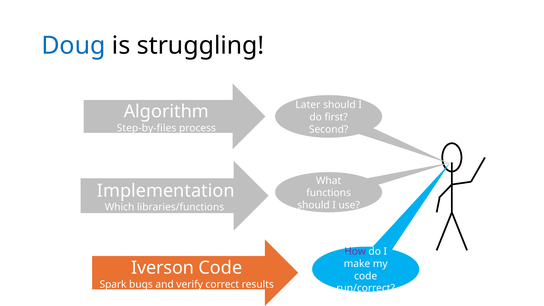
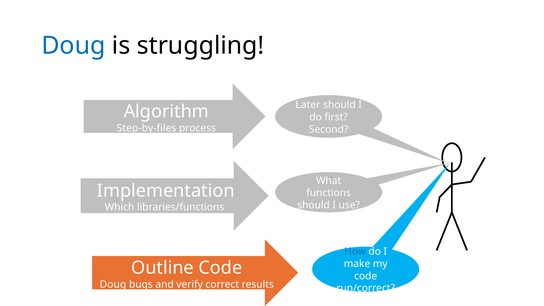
How colour: purple -> blue
Iverson: Iverson -> Outline
Spark at (113, 284): Spark -> Doug
